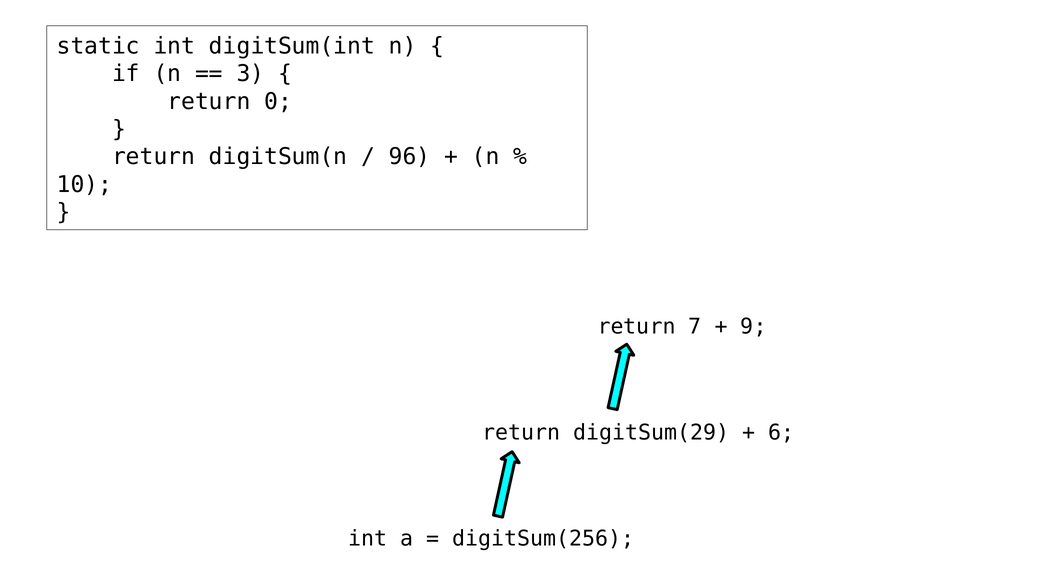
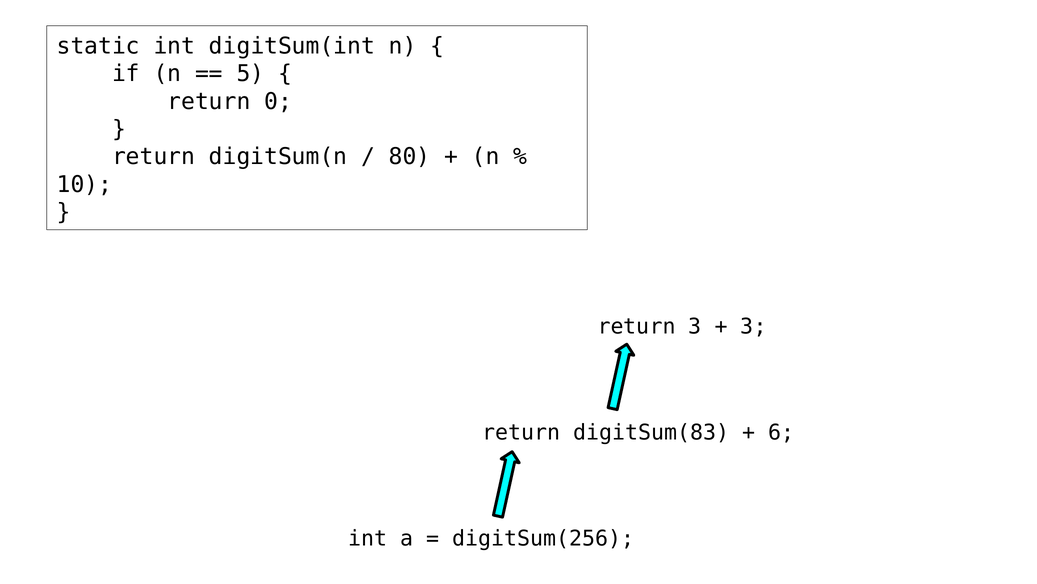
3: 3 -> 5
96: 96 -> 80
return 7: 7 -> 3
9 at (753, 326): 9 -> 3
digitSum(29: digitSum(29 -> digitSum(83
